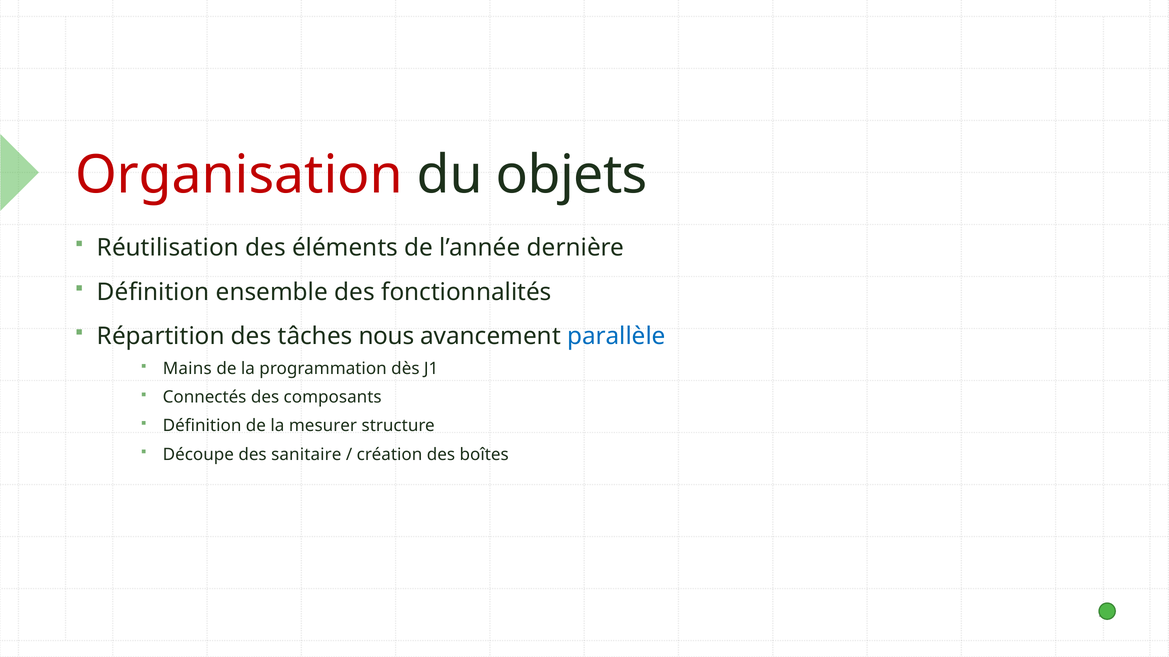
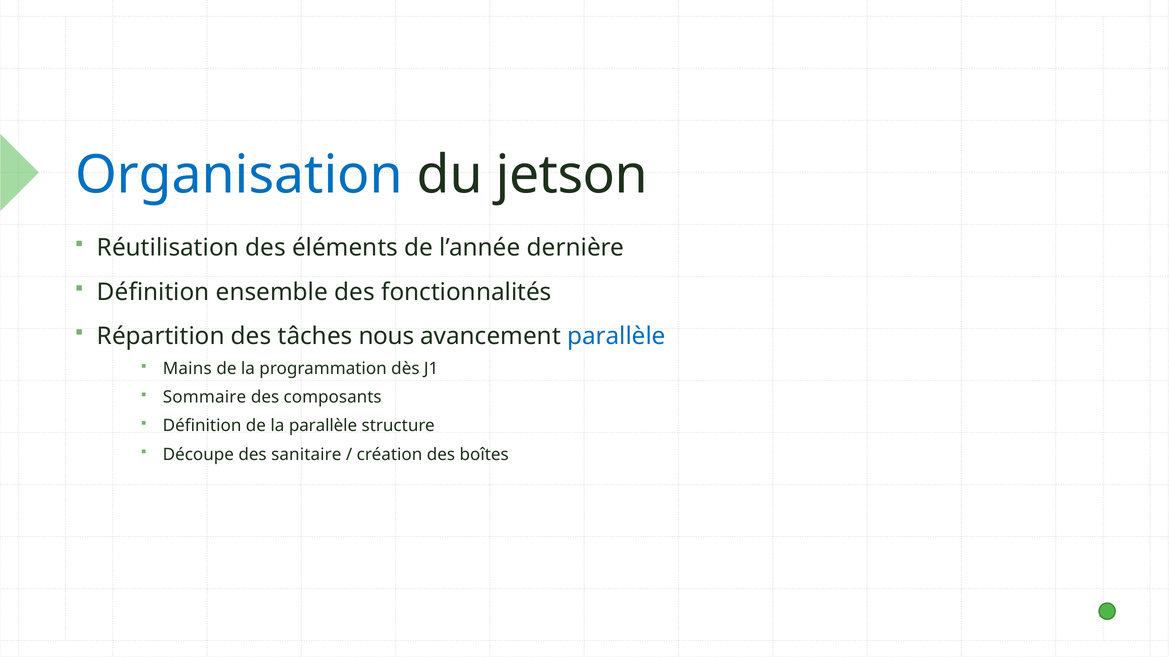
Organisation colour: red -> blue
objets: objets -> jetson
Connectés: Connectés -> Sommaire
la mesurer: mesurer -> parallèle
